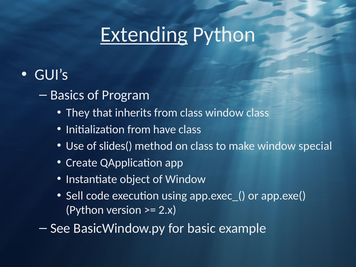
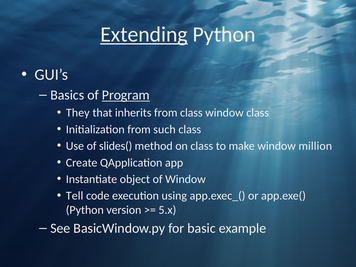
Program underline: none -> present
have: have -> such
special: special -> million
Sell: Sell -> Tell
2.x: 2.x -> 5.x
